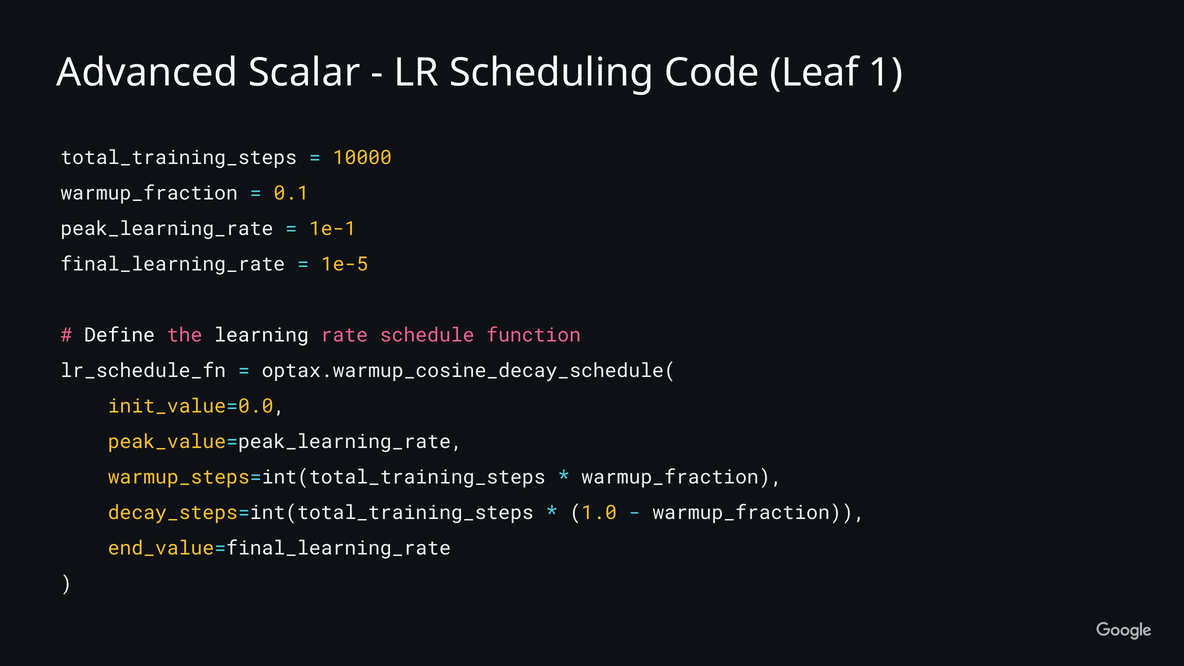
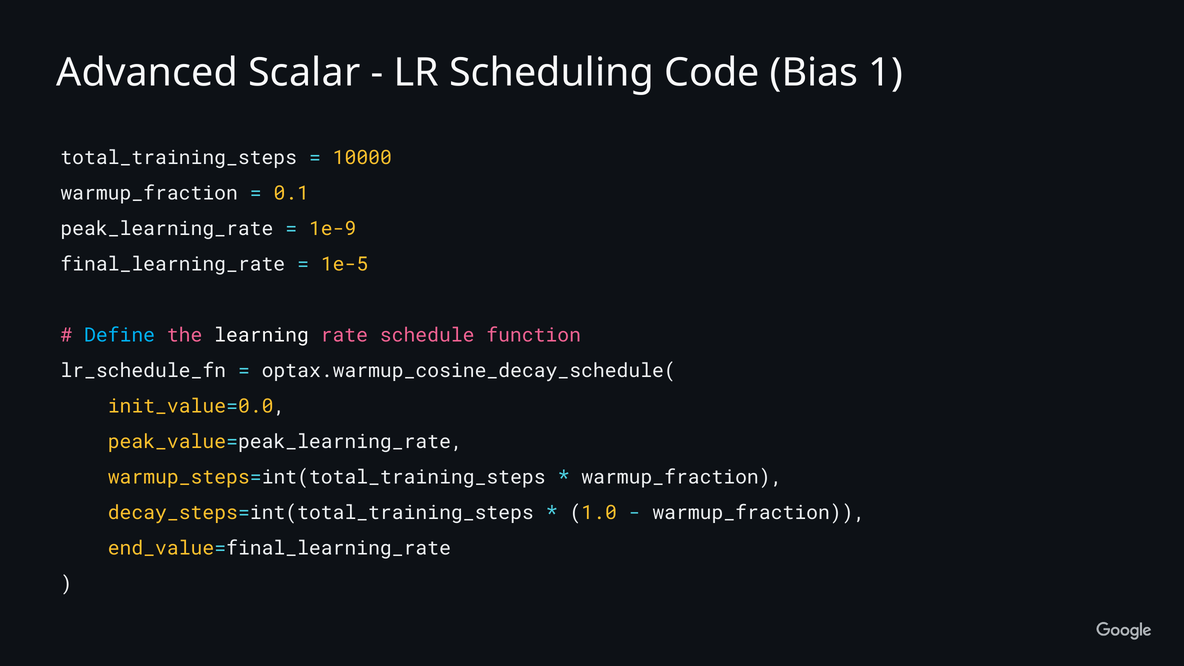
Leaf: Leaf -> Bias
1e-1: 1e-1 -> 1e-9
Define colour: white -> light blue
